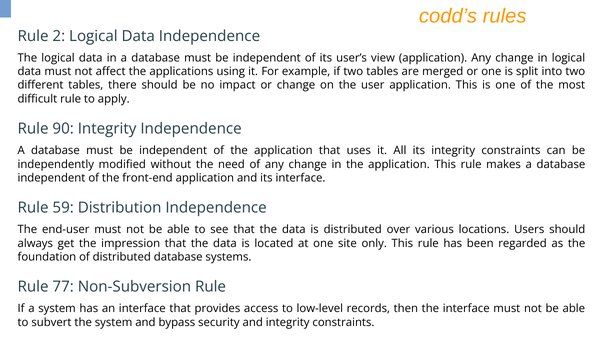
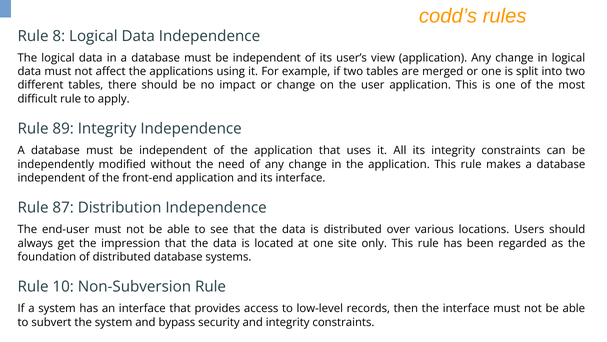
2: 2 -> 8
90: 90 -> 89
59: 59 -> 87
77: 77 -> 10
